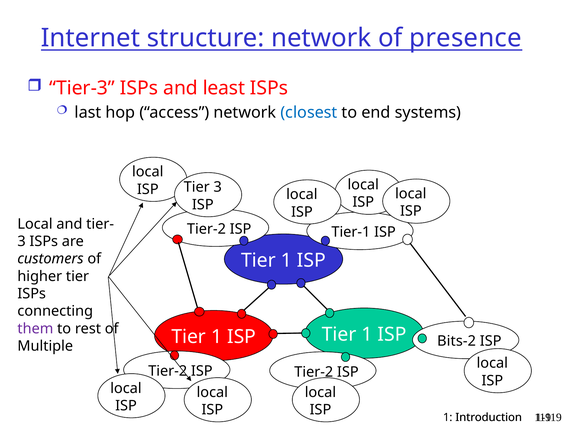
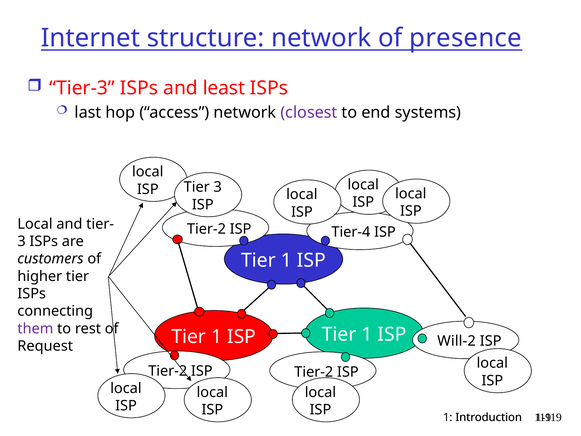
closest colour: blue -> purple
Tier-1: Tier-1 -> Tier-4
Bits-2: Bits-2 -> Will-2
Multiple: Multiple -> Request
